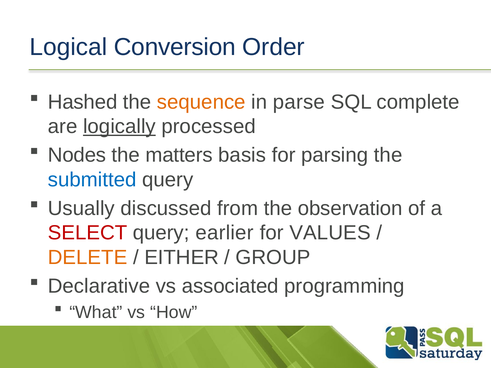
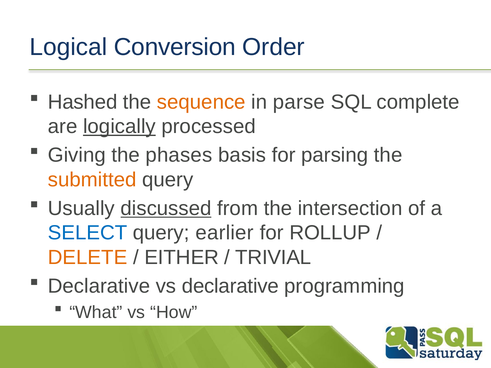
Nodes: Nodes -> Giving
matters: matters -> phases
submitted colour: blue -> orange
discussed underline: none -> present
observation: observation -> intersection
SELECT colour: red -> blue
VALUES: VALUES -> ROLLUP
GROUP: GROUP -> TRIVIAL
vs associated: associated -> declarative
